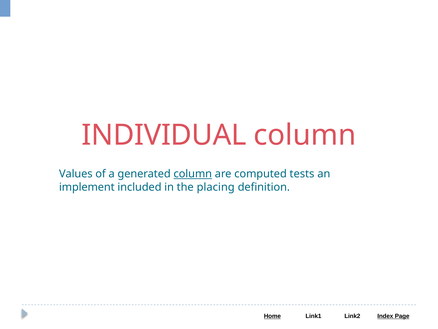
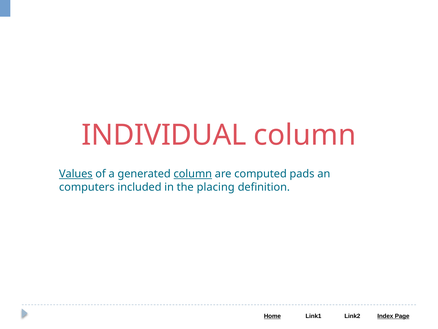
Values underline: none -> present
tests: tests -> pads
implement: implement -> computers
